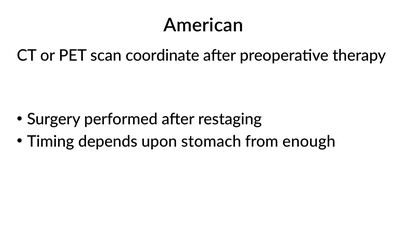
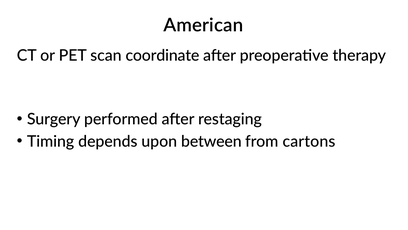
stomach: stomach -> between
enough: enough -> cartons
